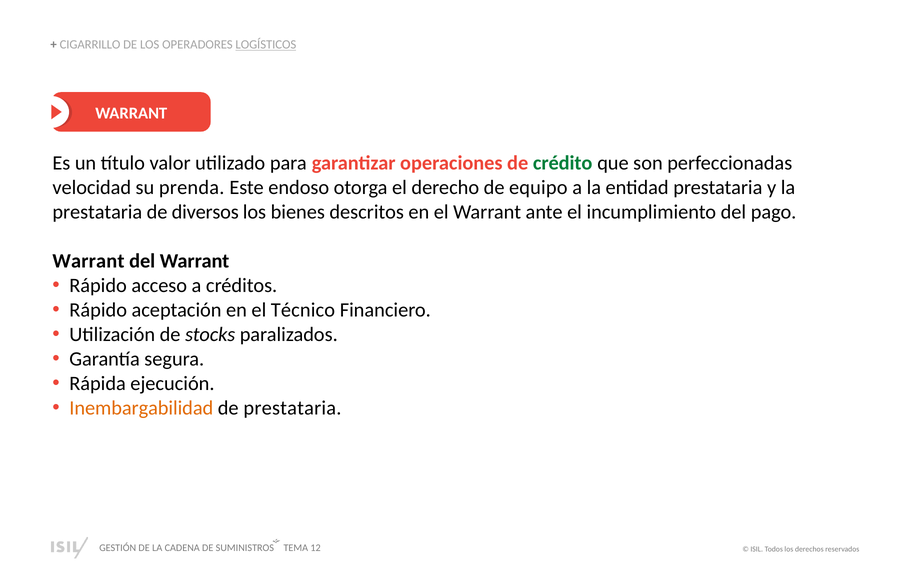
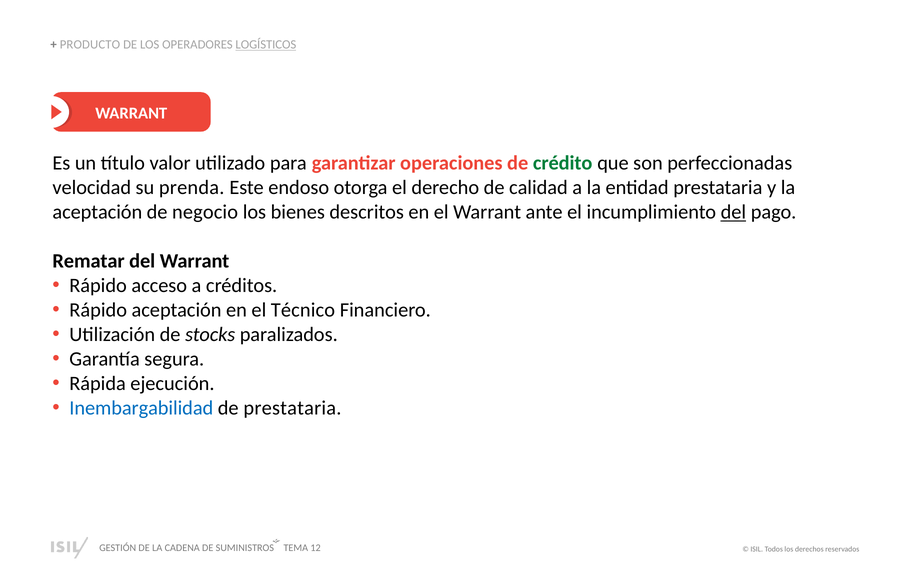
CIGARRILLO: CIGARRILLO -> PRODUCTO
equipo: equipo -> calidad
prestataria at (97, 212): prestataria -> aceptación
diversos: diversos -> negocio
del at (733, 212) underline: none -> present
Warrant at (88, 261): Warrant -> Rematar
Inembargabilidad colour: orange -> blue
